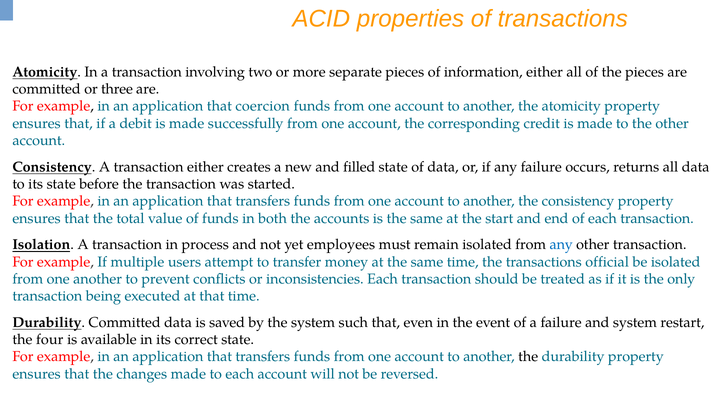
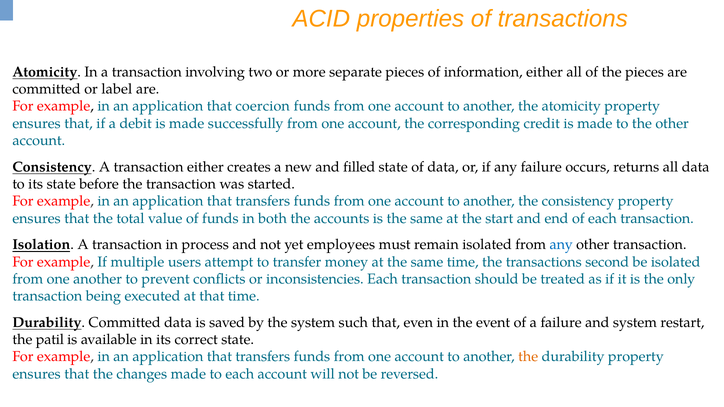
three: three -> label
official: official -> second
four: four -> patil
the at (528, 357) colour: black -> orange
